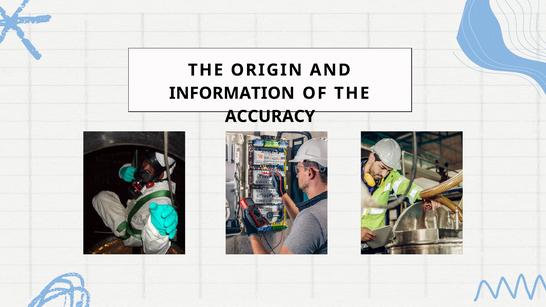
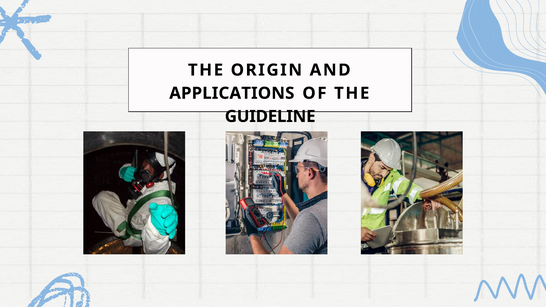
INFORMATION: INFORMATION -> APPLICATIONS
ACCURACY: ACCURACY -> GUIDELINE
